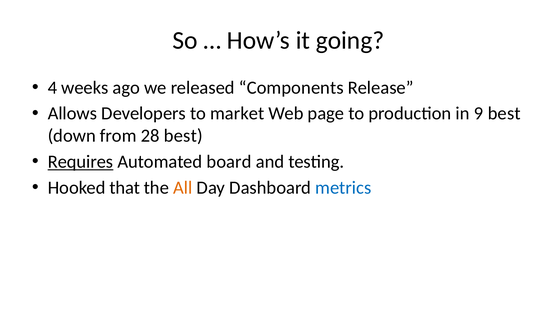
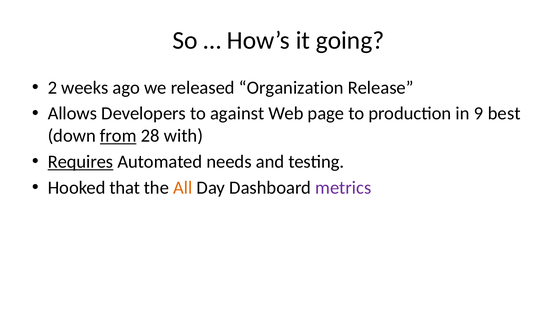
4: 4 -> 2
Components: Components -> Organization
market: market -> against
from underline: none -> present
28 best: best -> with
board: board -> needs
metrics colour: blue -> purple
